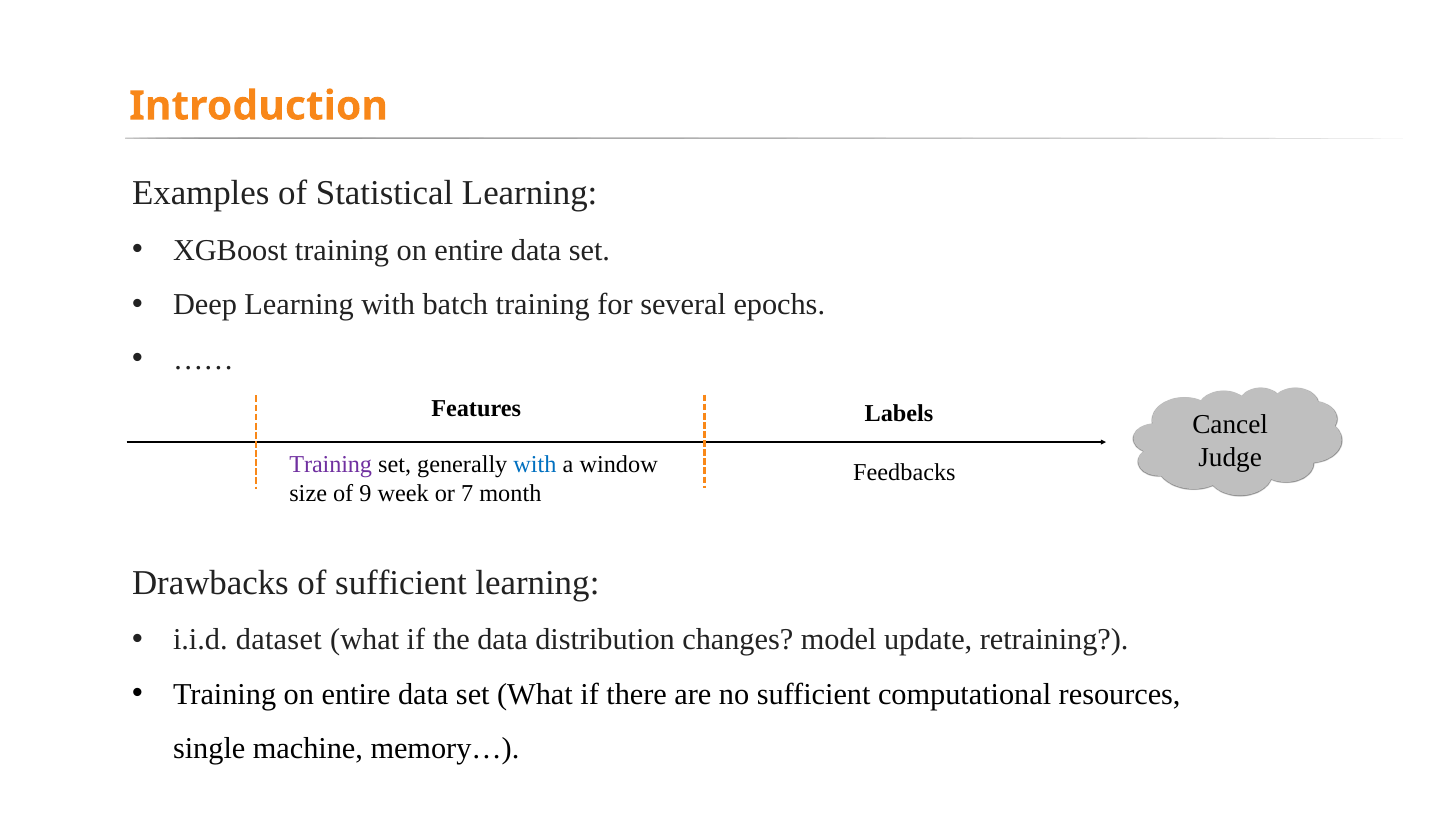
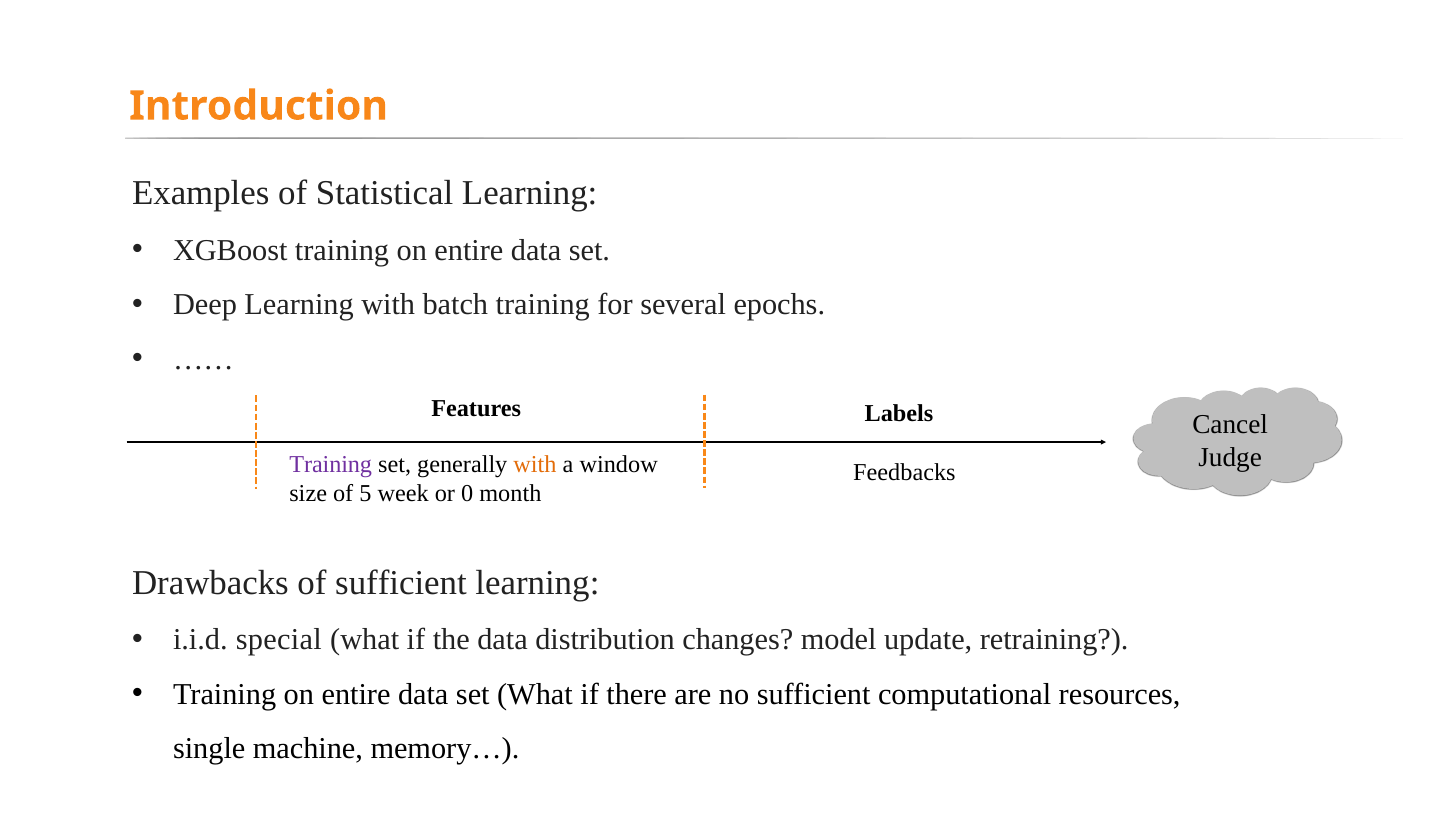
with at (535, 465) colour: blue -> orange
9: 9 -> 5
7: 7 -> 0
dataset: dataset -> special
